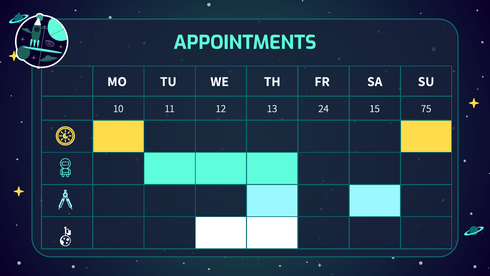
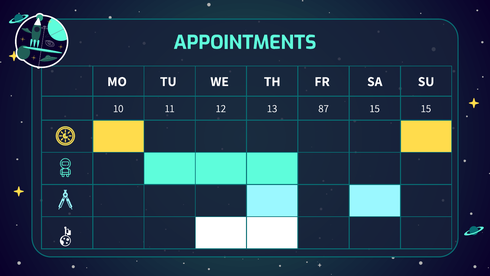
24: 24 -> 87
15 75: 75 -> 15
